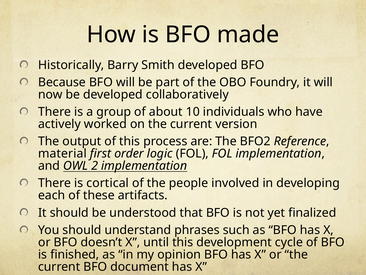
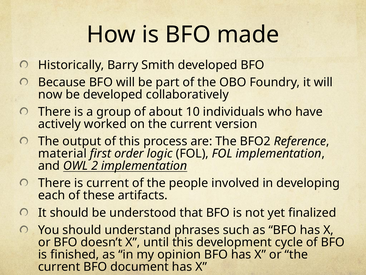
is cortical: cortical -> current
